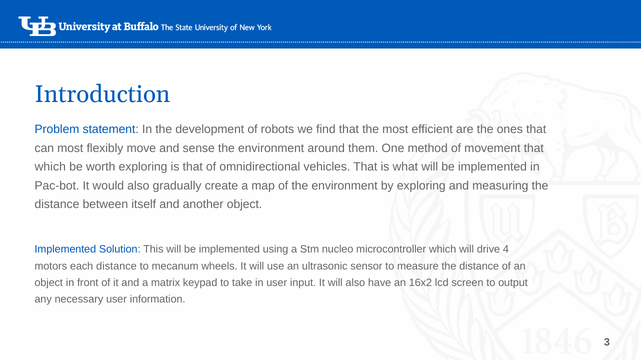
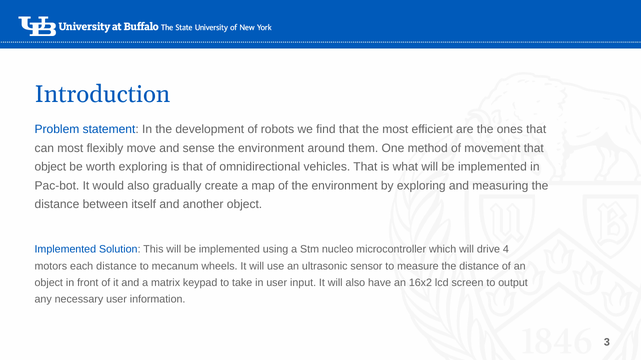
which at (50, 167): which -> object
